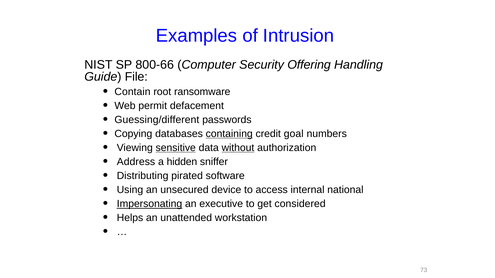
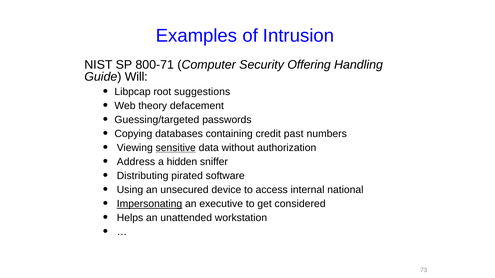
800-66: 800-66 -> 800-71
File: File -> Will
Contain: Contain -> Libpcap
ransomware: ransomware -> suggestions
permit: permit -> theory
Guessing/different: Guessing/different -> Guessing/targeted
containing underline: present -> none
goal: goal -> past
without underline: present -> none
